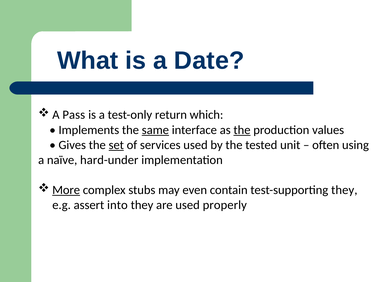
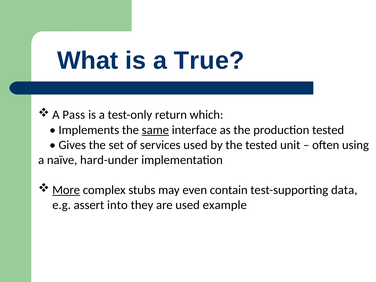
Date: Date -> True
the at (242, 130) underline: present -> none
production values: values -> tested
set underline: present -> none
test-supporting they: they -> data
properly: properly -> example
